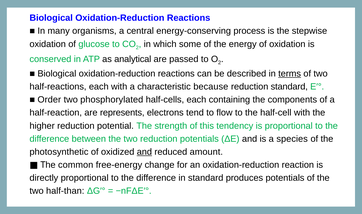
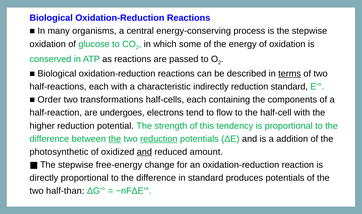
as analytical: analytical -> reactions
because: because -> indirectly
phosphorylated: phosphorylated -> transformations
represents: represents -> undergoes
the at (115, 139) underline: none -> present
reduction at (159, 139) underline: none -> present
species: species -> addition
common at (76, 165): common -> stepwise
